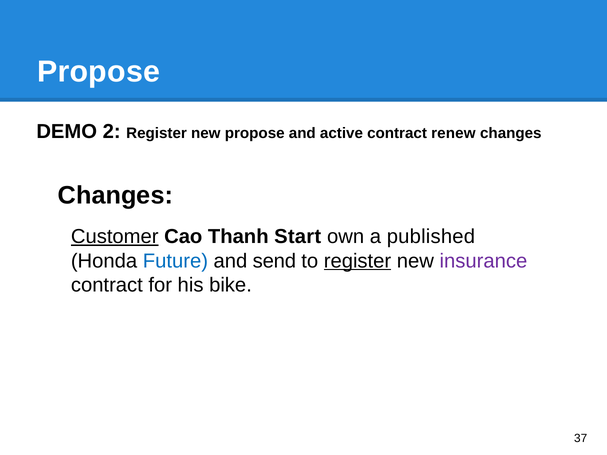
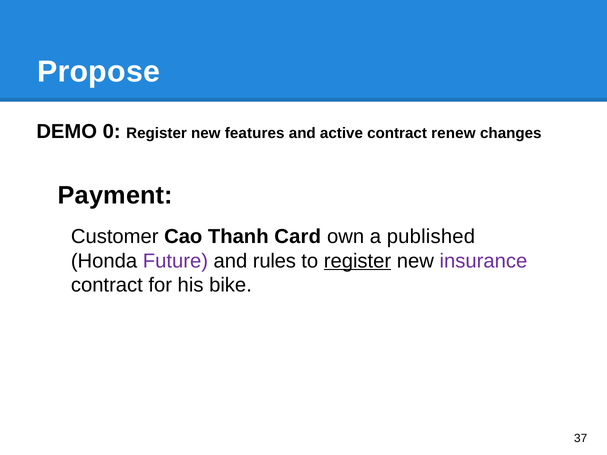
2: 2 -> 0
new propose: propose -> features
Changes at (115, 196): Changes -> Payment
Customer underline: present -> none
Start: Start -> Card
Future colour: blue -> purple
send: send -> rules
